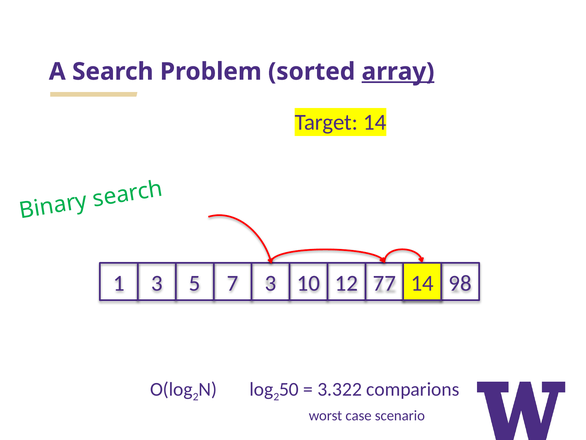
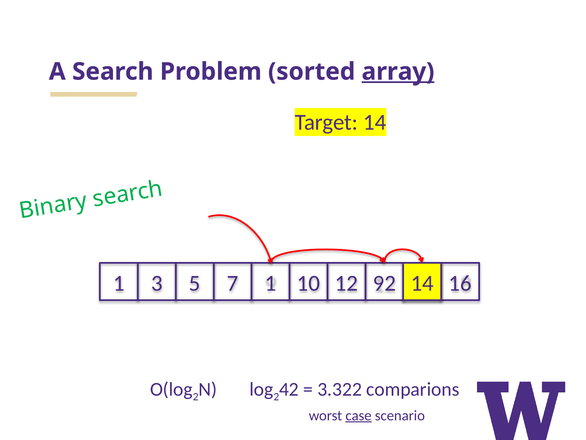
7 3: 3 -> 1
77: 77 -> 92
98: 98 -> 16
50: 50 -> 42
case underline: none -> present
